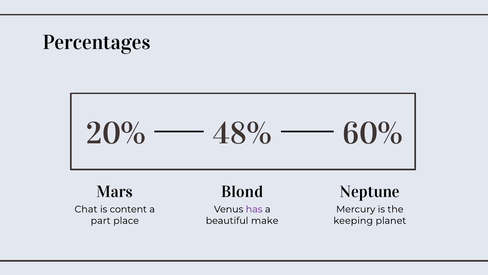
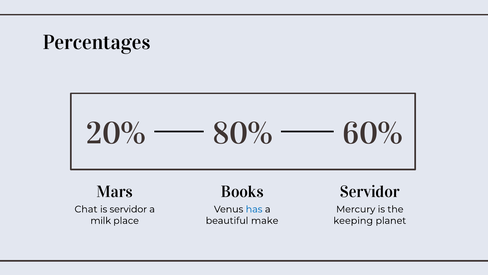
48%: 48% -> 80%
Blond: Blond -> Books
Neptune at (370, 192): Neptune -> Servidor
is content: content -> servidor
has colour: purple -> blue
part: part -> milk
